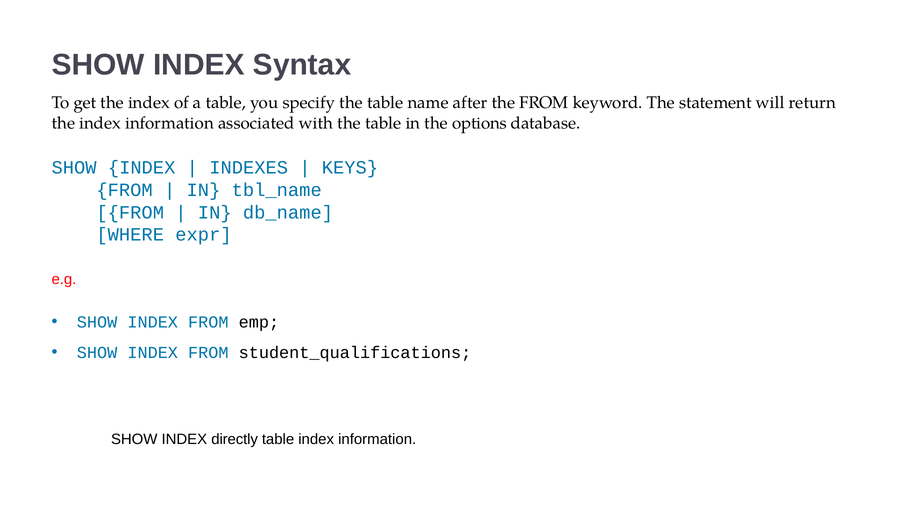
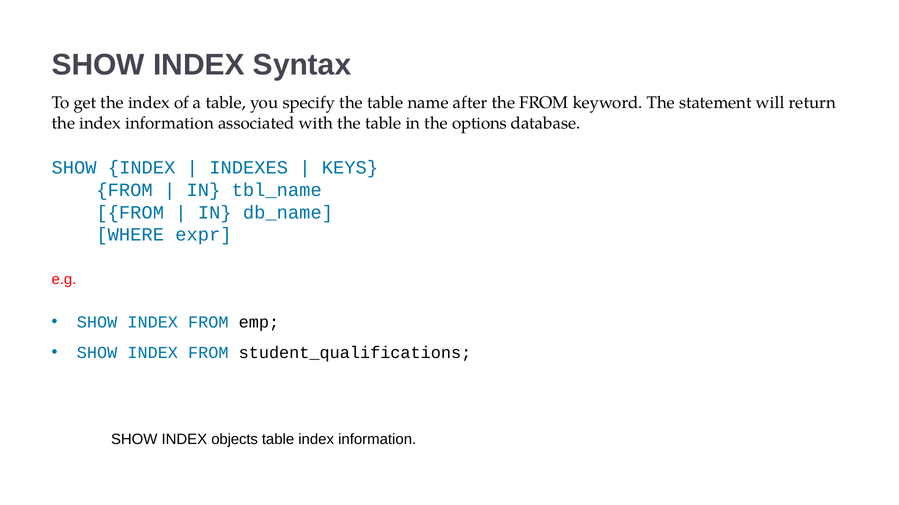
directly: directly -> objects
